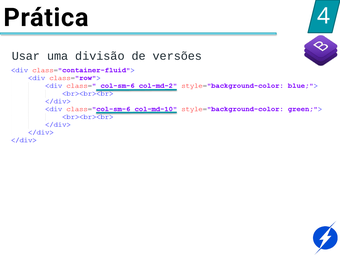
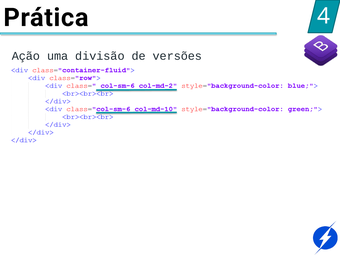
Usar: Usar -> Ação
